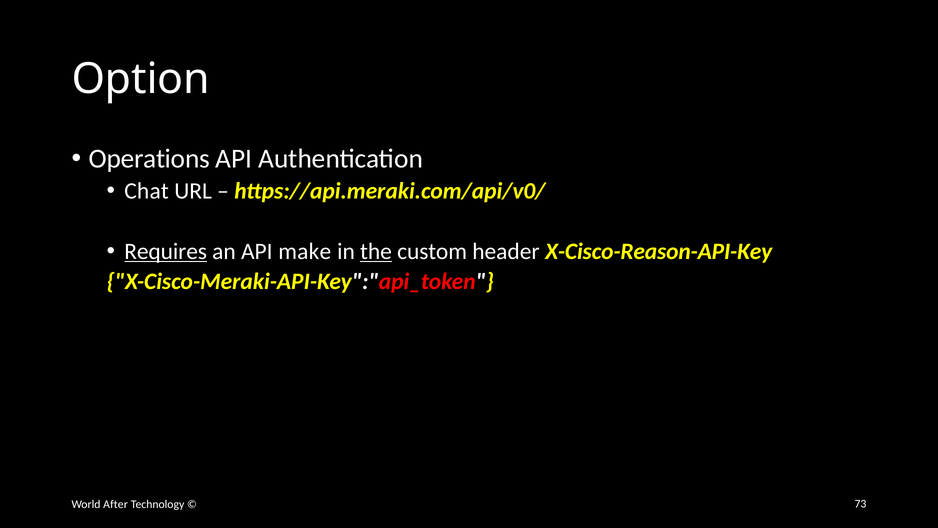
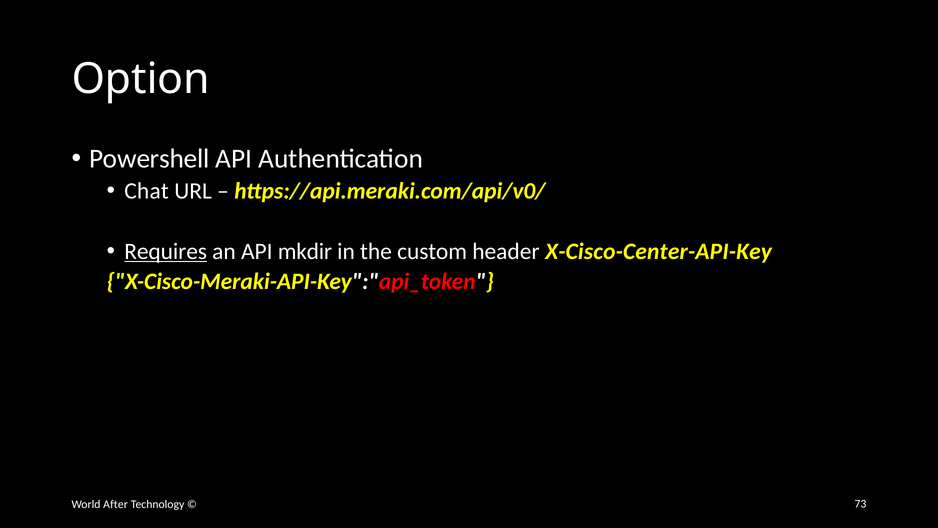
Operations: Operations -> Powershell
make: make -> mkdir
the underline: present -> none
X-Cisco-Reason-API-Key: X-Cisco-Reason-API-Key -> X-Cisco-Center-API-Key
